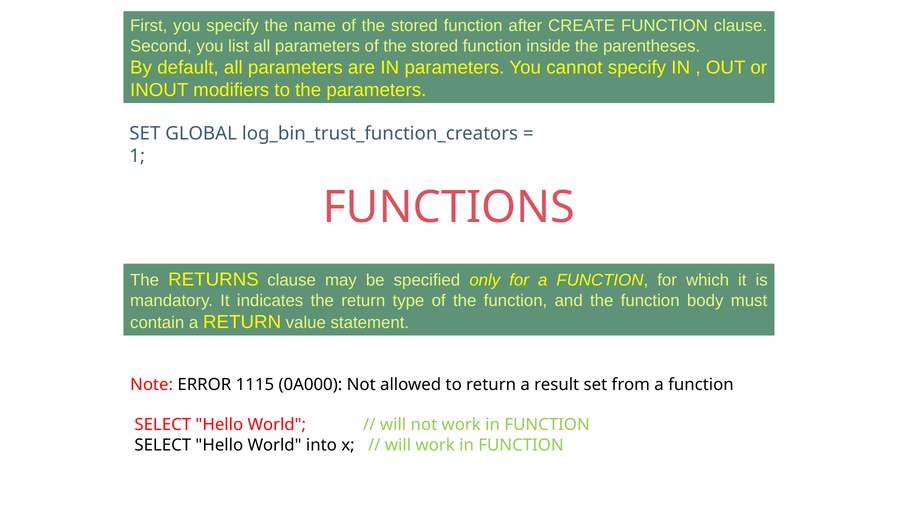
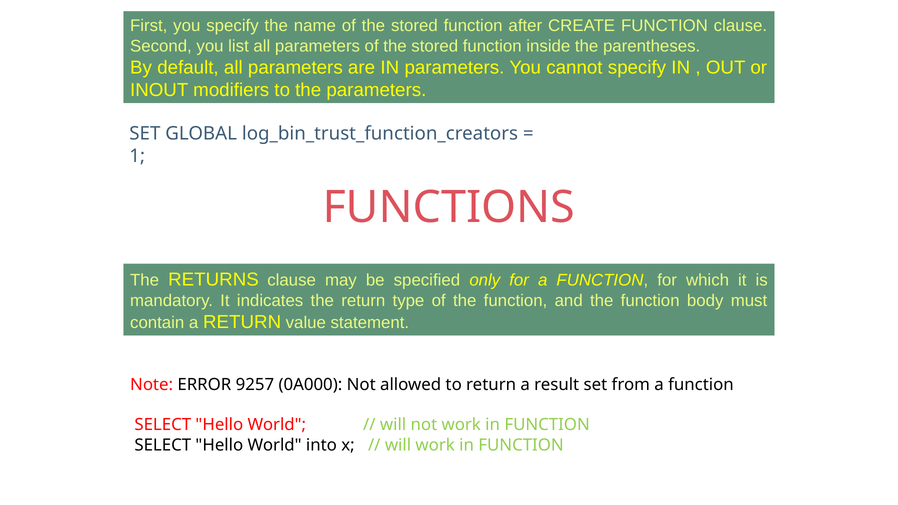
1115: 1115 -> 9257
